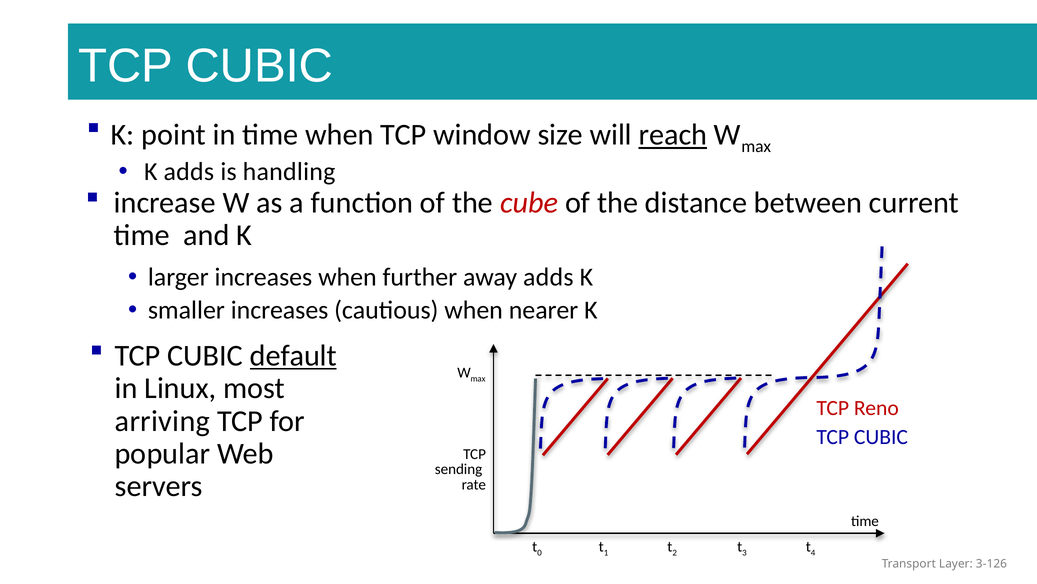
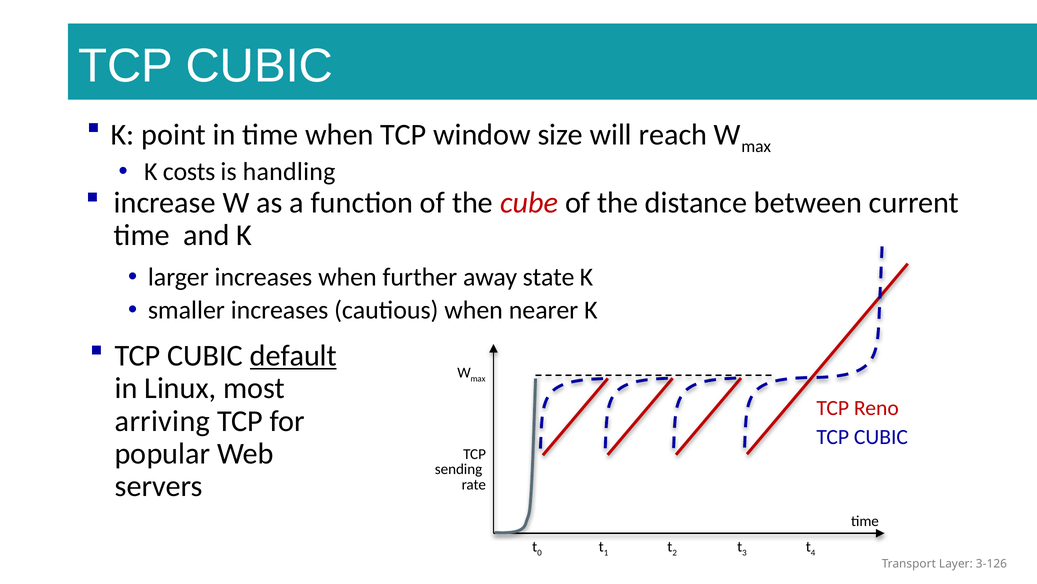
reach underline: present -> none
K adds: adds -> costs
away adds: adds -> state
